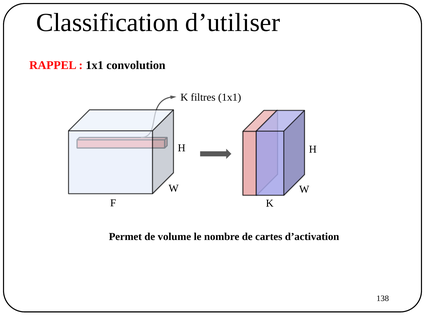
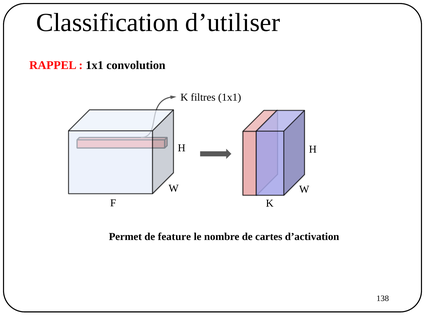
volume: volume -> feature
